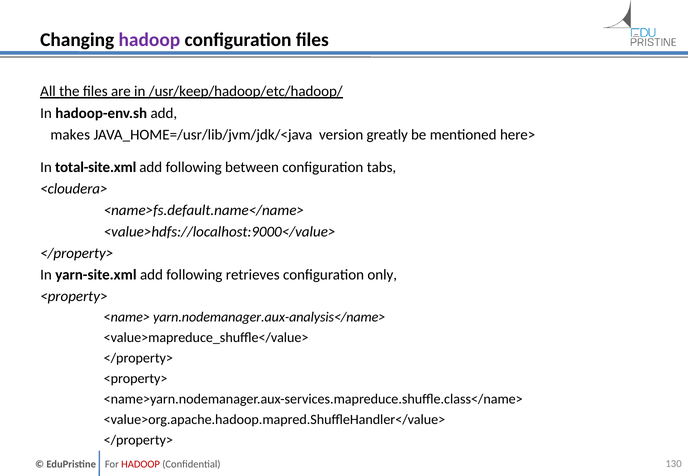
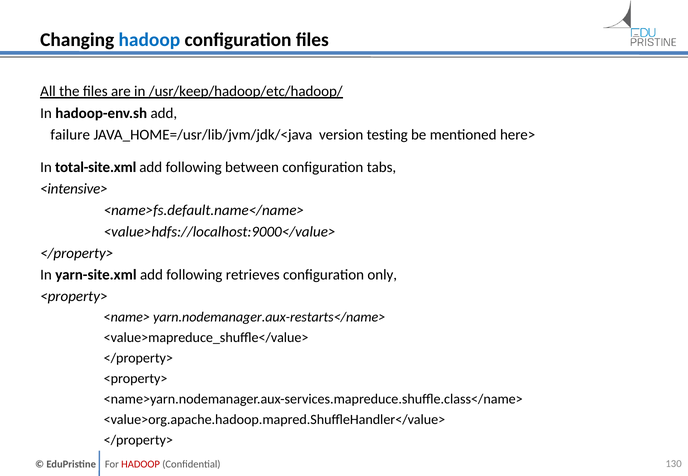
hadoop at (149, 40) colour: purple -> blue
makes: makes -> failure
greatly: greatly -> testing
<cloudera>: <cloudera> -> <intensive>
yarn.nodemanager.aux-analysis</name>: yarn.nodemanager.aux-analysis</name> -> yarn.nodemanager.aux-restarts</name>
